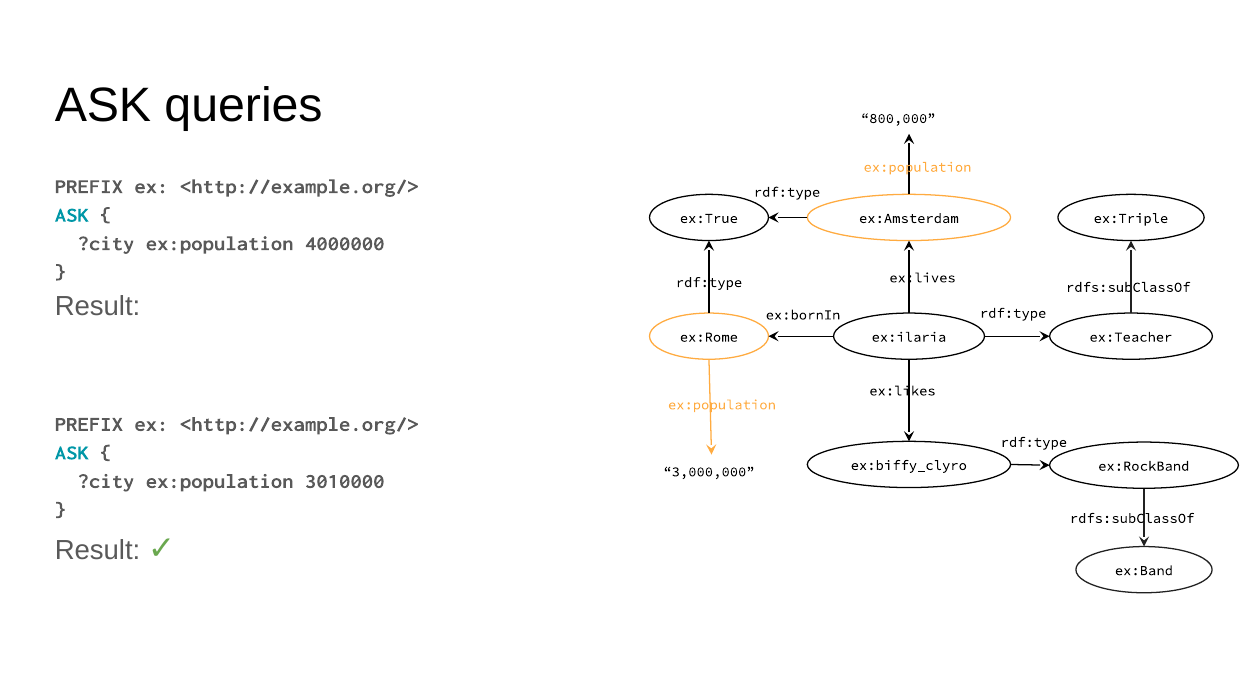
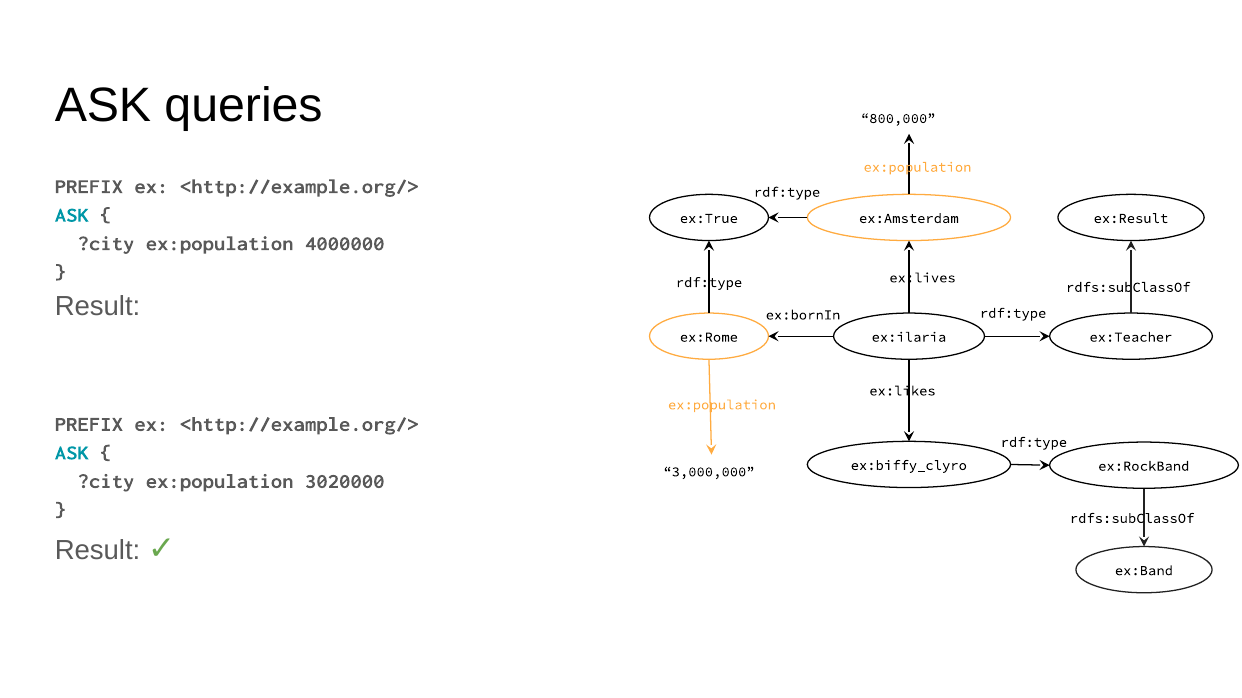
ex:Triple: ex:Triple -> ex:Result
3010000: 3010000 -> 3020000
